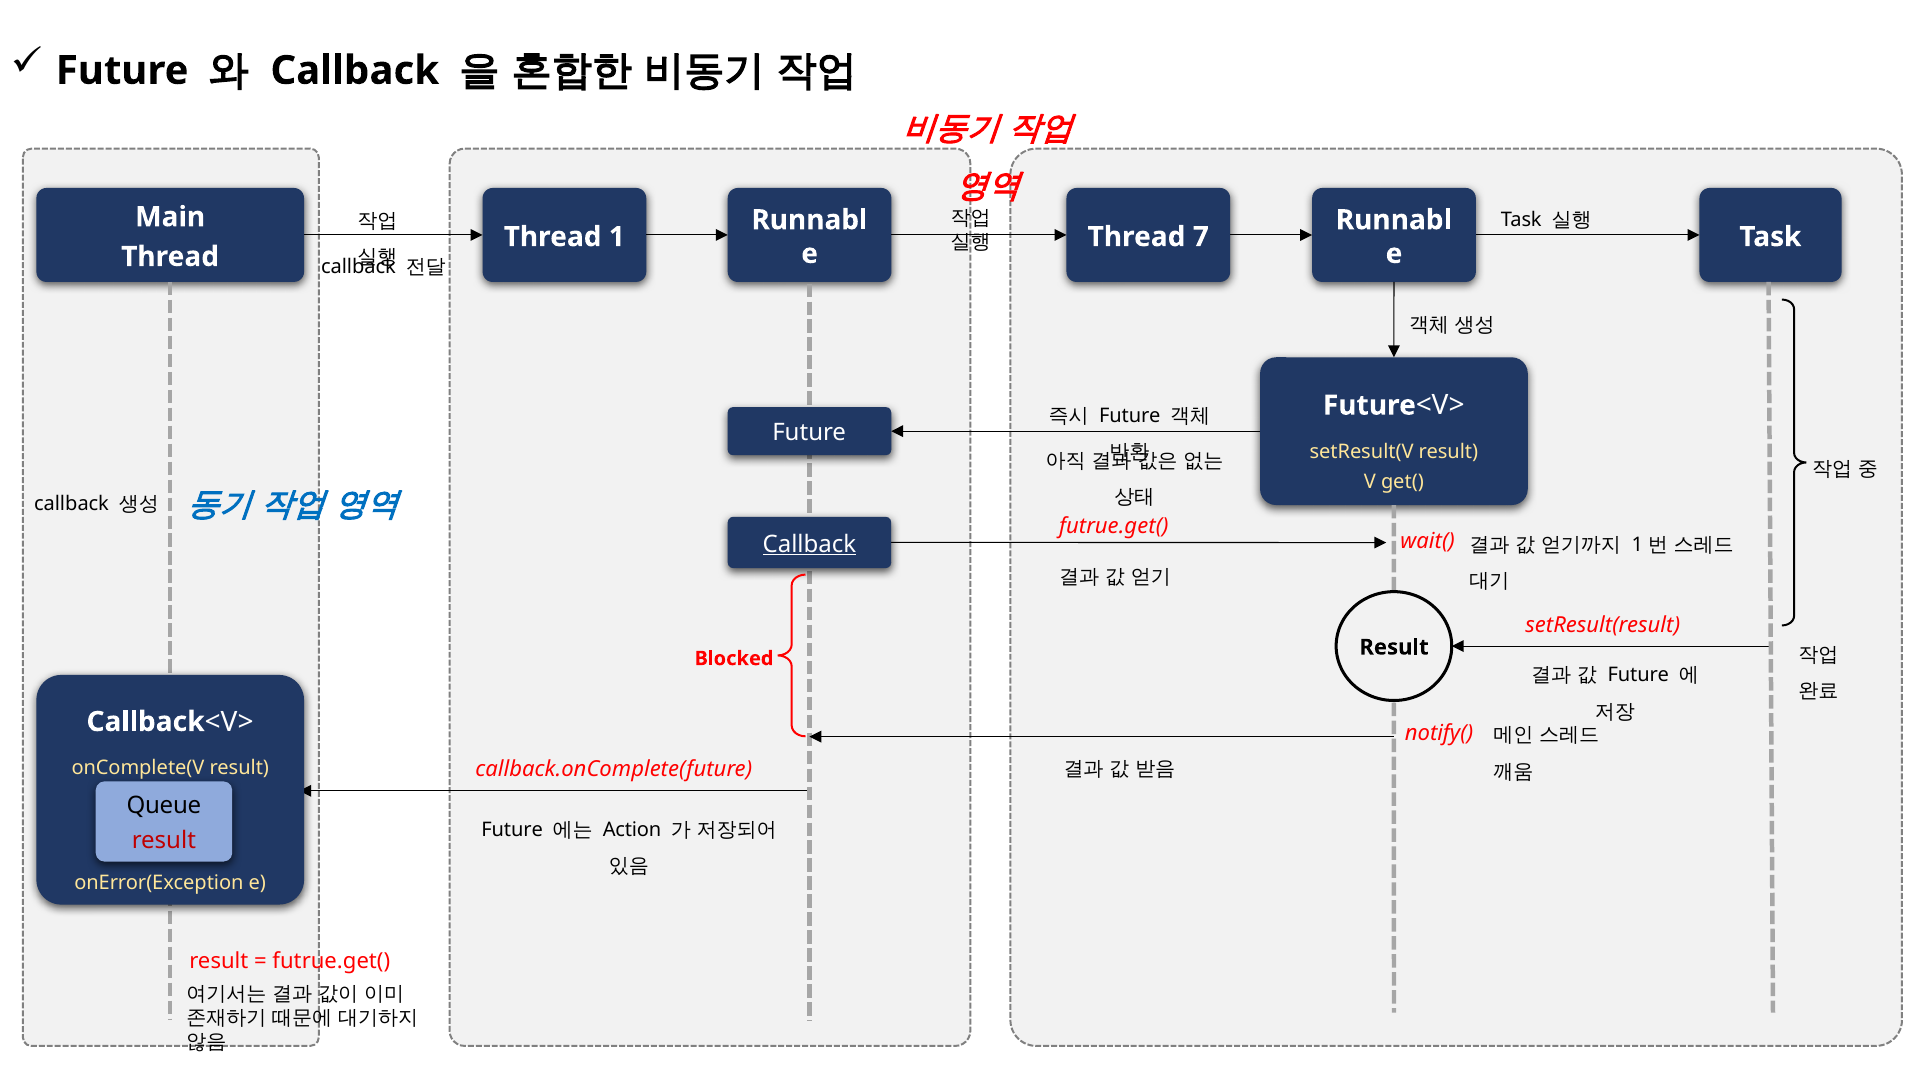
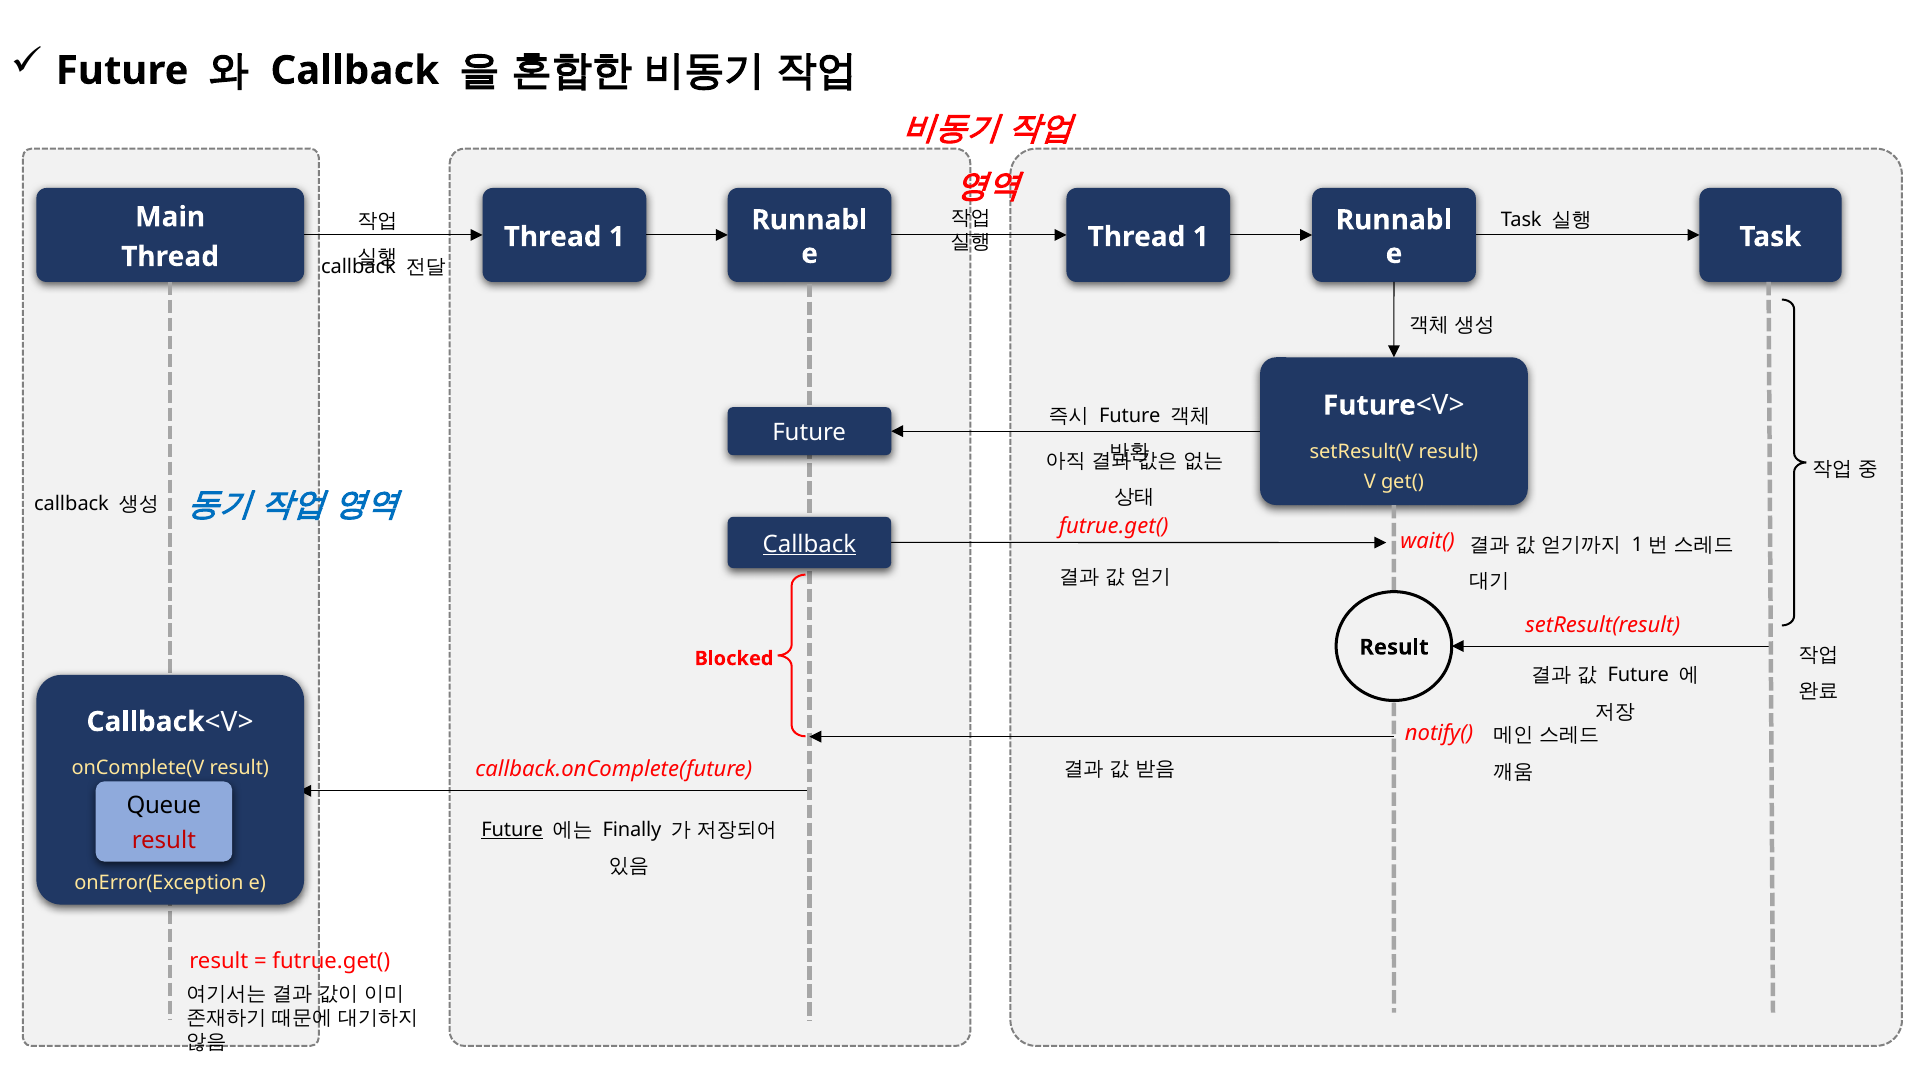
7 at (1201, 237): 7 -> 1
Future at (512, 829) underline: none -> present
Action: Action -> Finally
